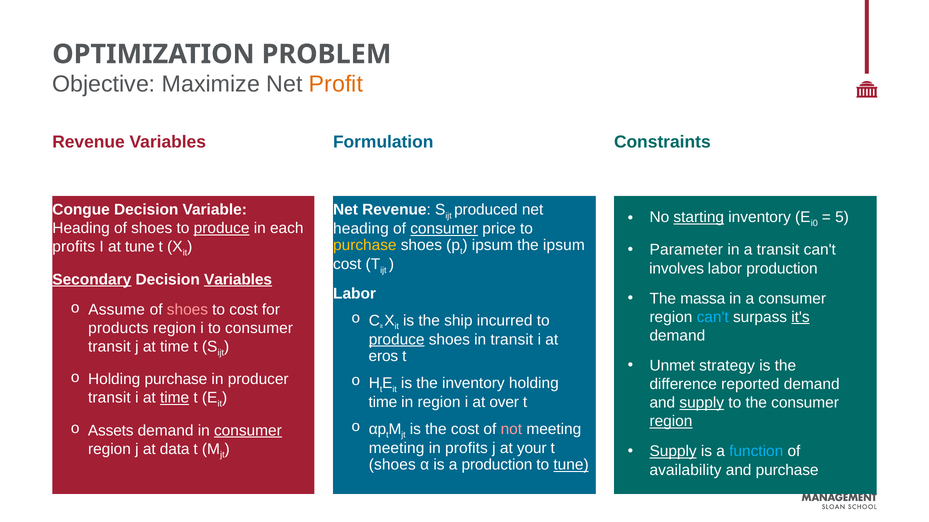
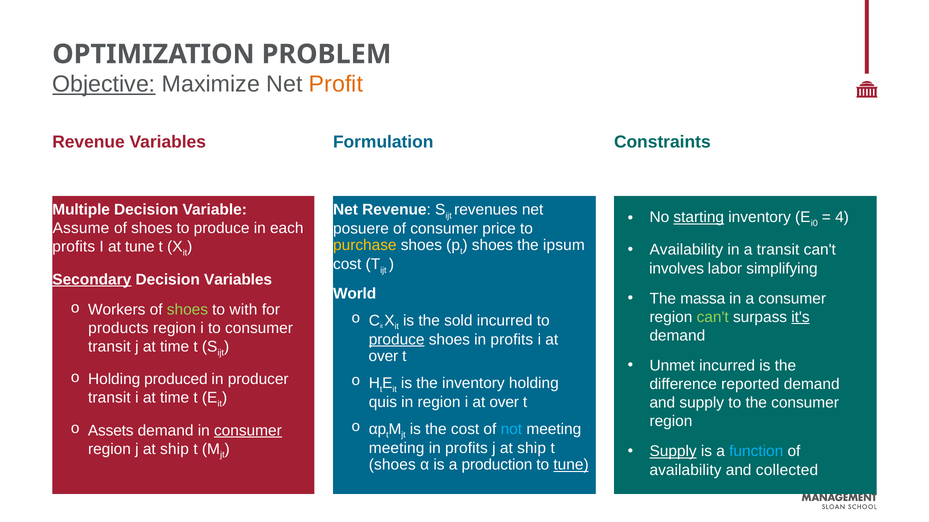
Objective underline: none -> present
Congue: Congue -> Multiple
produced: produced -> revenues
5: 5 -> 4
Heading at (81, 229): Heading -> Assume
produce at (222, 229) underline: present -> none
heading at (361, 229): heading -> posuere
consumer at (444, 229) underline: present -> none
ipsum at (492, 246): ipsum -> shoes
Parameter at (686, 250): Parameter -> Availability
labor production: production -> simplifying
Variables at (238, 280) underline: present -> none
Labor at (355, 294): Labor -> World
Assume: Assume -> Workers
shoes at (187, 310) colour: pink -> light green
to cost: cost -> with
can't at (713, 317) colour: light blue -> light green
ship: ship -> sold
shoes in transit: transit -> profits
eros at (383, 356): eros -> over
Unmet strategy: strategy -> incurred
Holding purchase: purchase -> produced
time at (175, 398) underline: present -> none
time at (383, 402): time -> quis
supply at (702, 403) underline: present -> none
region at (671, 422) underline: present -> none
not colour: pink -> light blue
your at (532, 448): your -> ship
region j at data: data -> ship
and purchase: purchase -> collected
